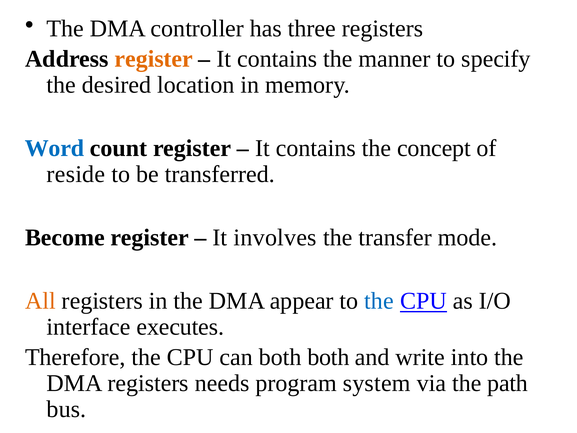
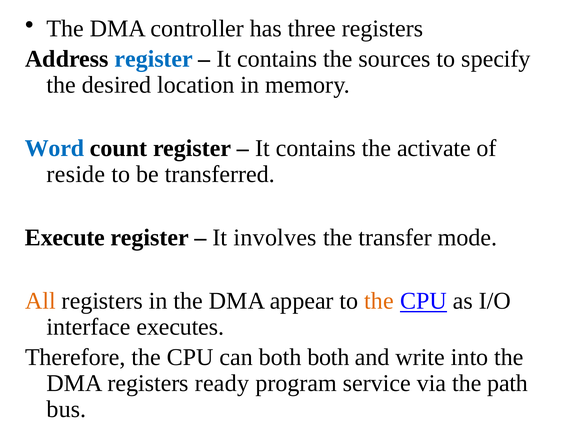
register at (154, 59) colour: orange -> blue
manner: manner -> sources
concept: concept -> activate
Become: Become -> Execute
the at (379, 301) colour: blue -> orange
needs: needs -> ready
system: system -> service
